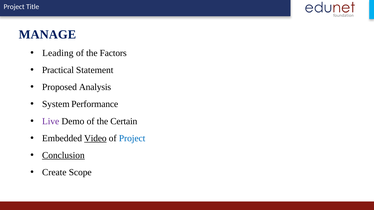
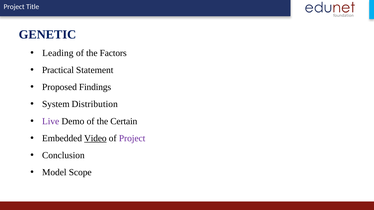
MANAGE: MANAGE -> GENETIC
Analysis: Analysis -> Findings
Performance: Performance -> Distribution
Project at (132, 138) colour: blue -> purple
Conclusion underline: present -> none
Create: Create -> Model
